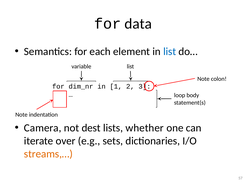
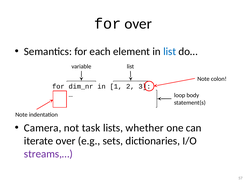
for data: data -> over
dest: dest -> task
streams,… colour: orange -> purple
